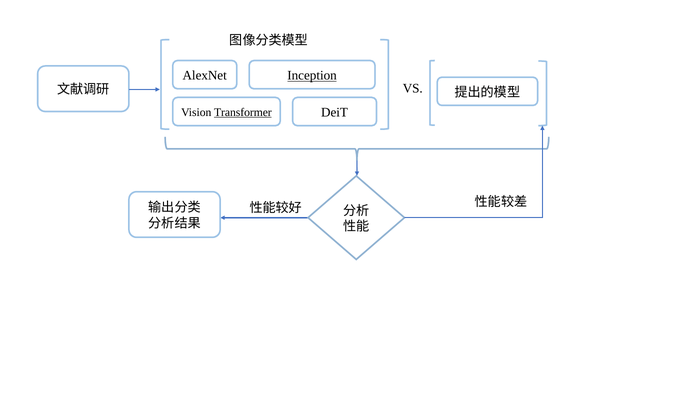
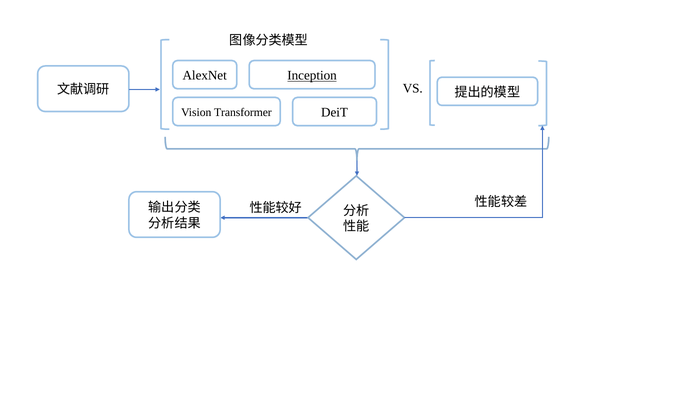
Transformer underline: present -> none
